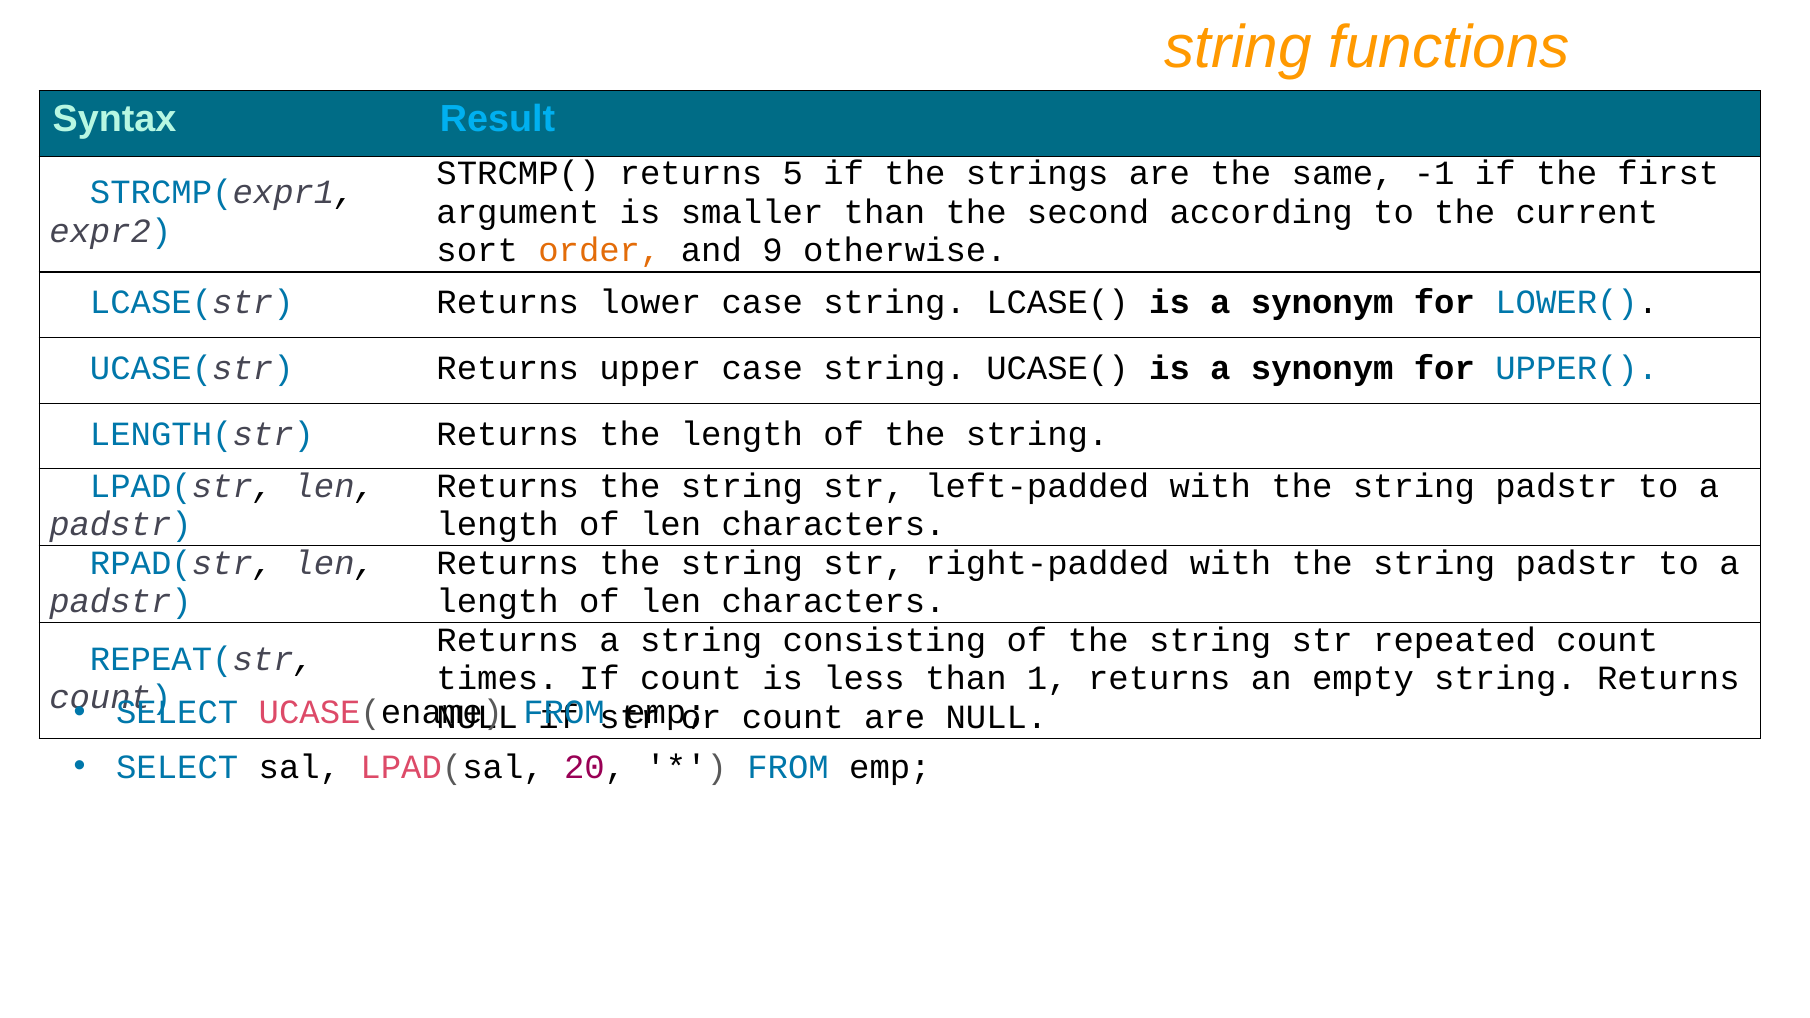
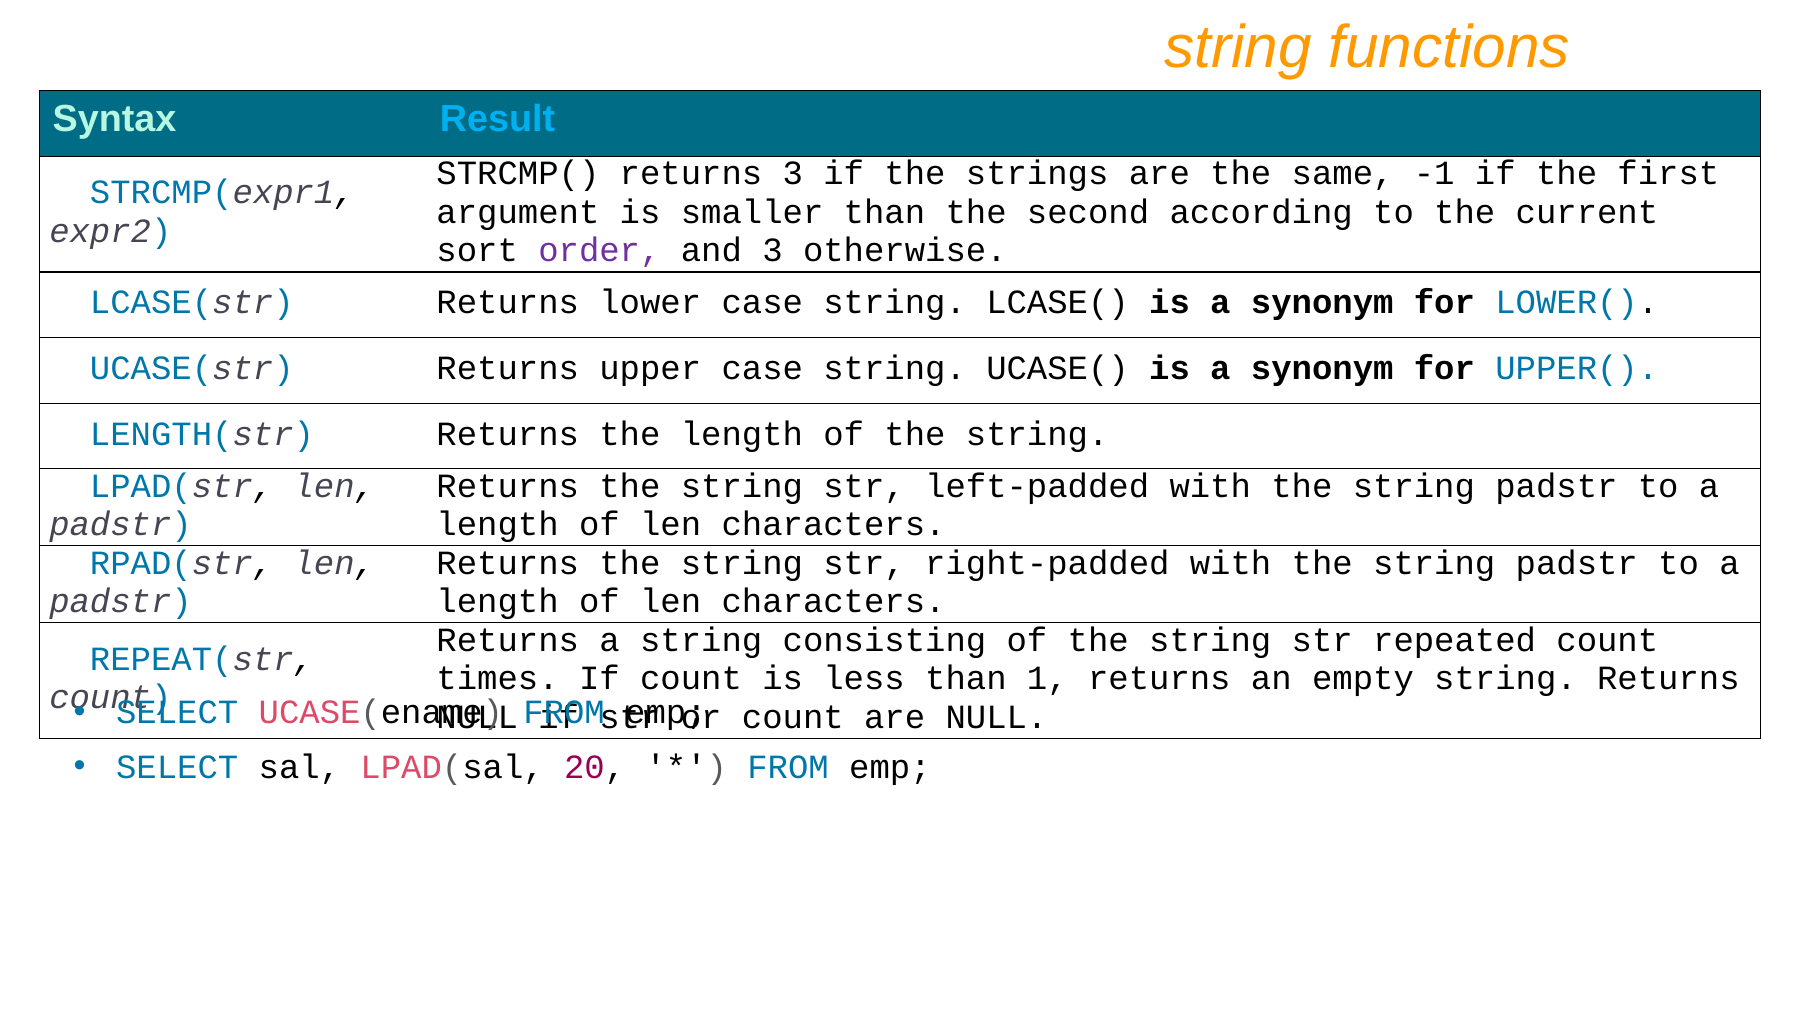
returns 5: 5 -> 3
order colour: orange -> purple
and 9: 9 -> 3
